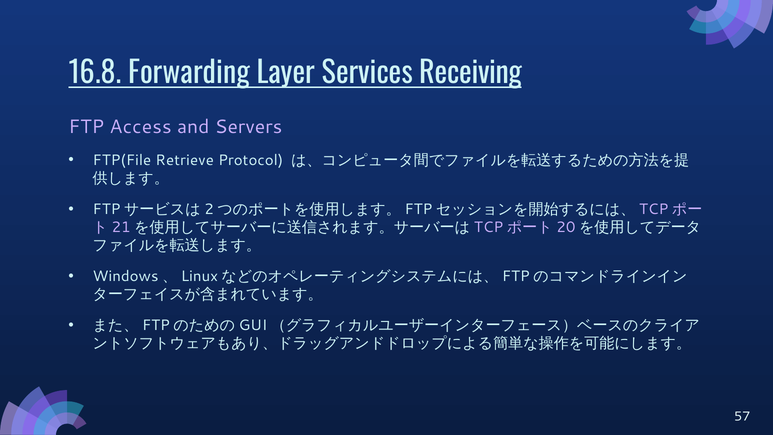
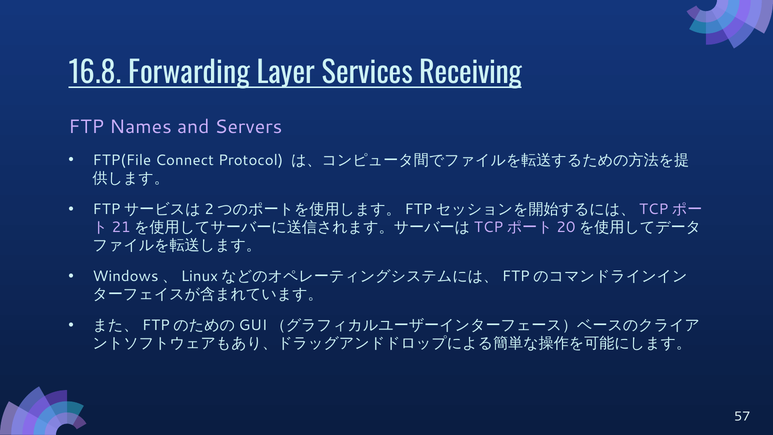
Access: Access -> Names
Retrieve: Retrieve -> Connect
